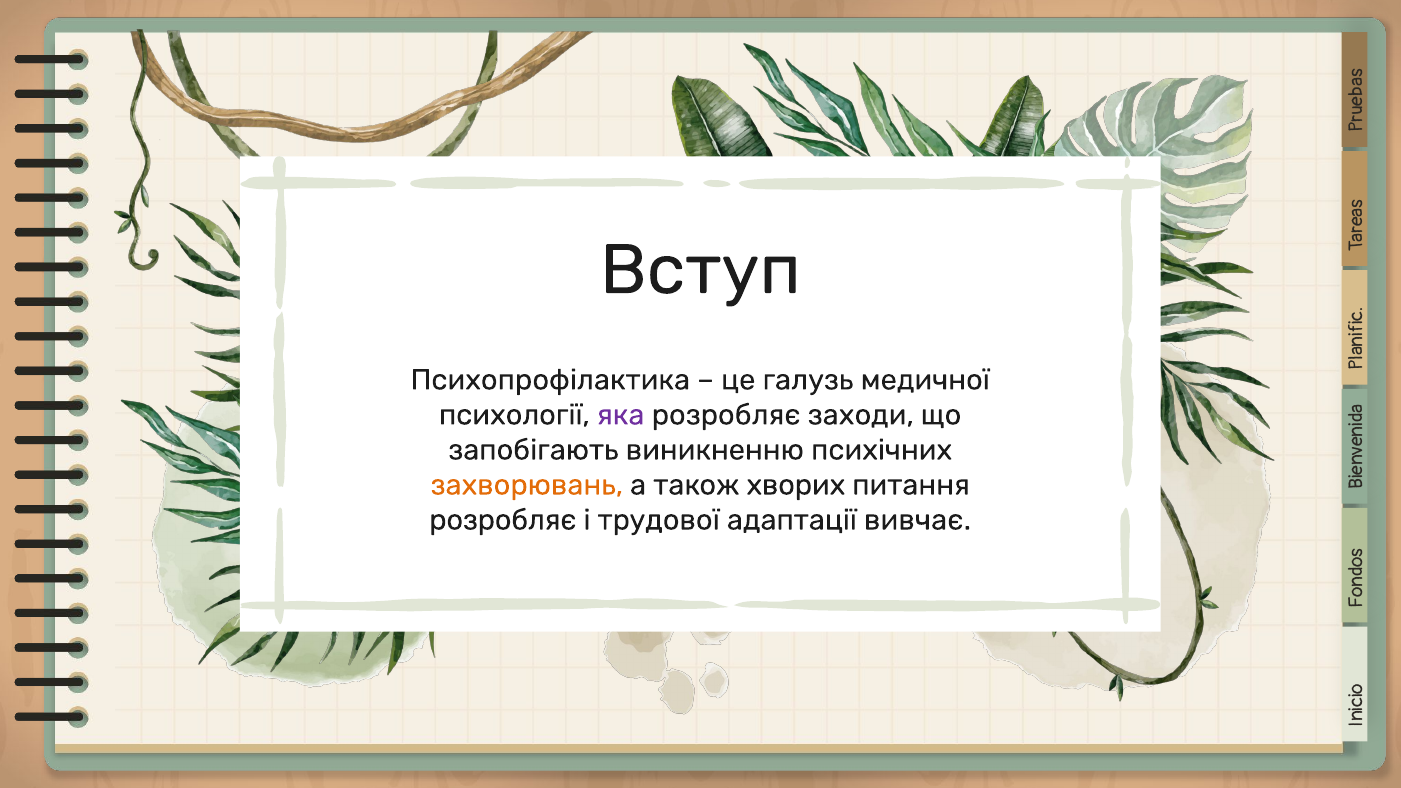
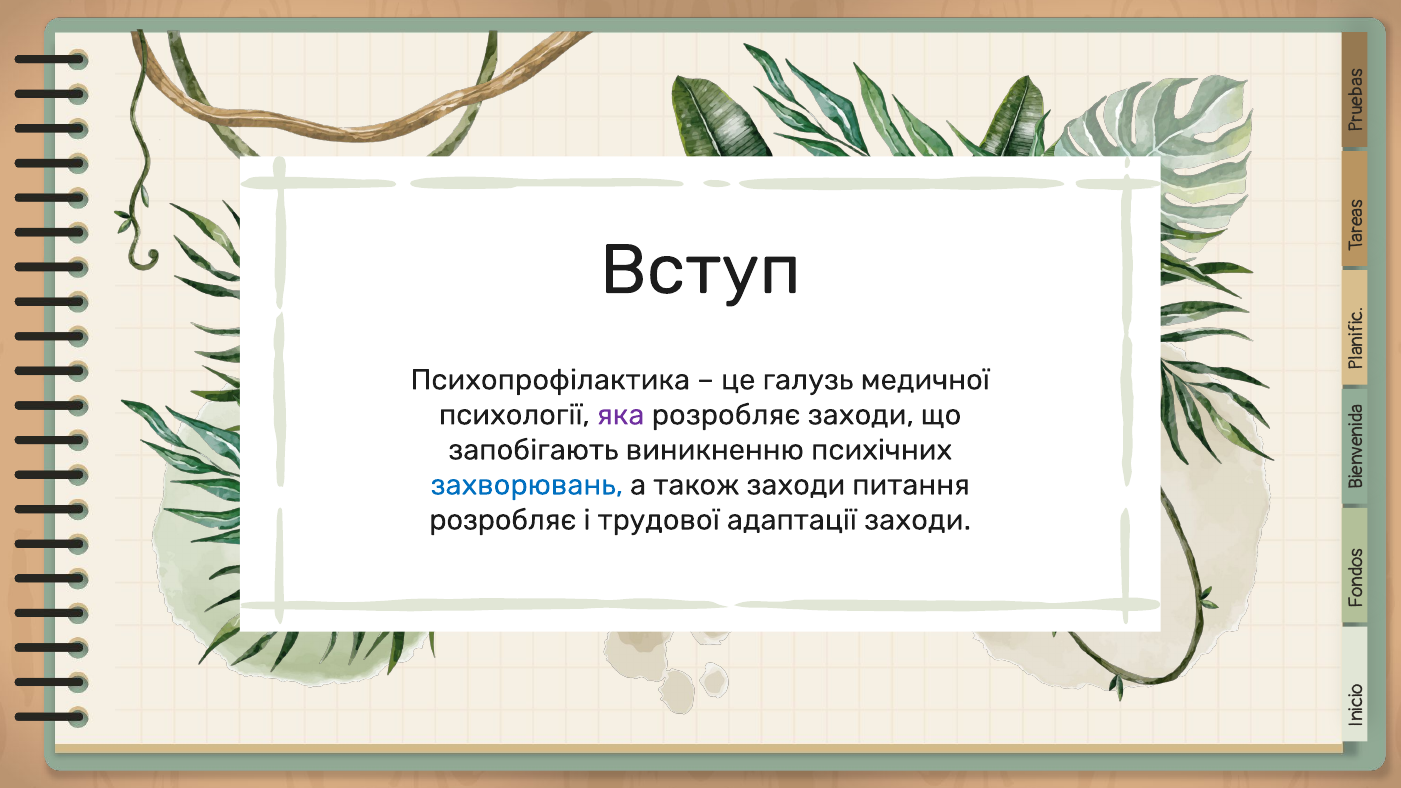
захворювань colour: orange -> blue
також хворих: хворих -> заходи
адаптації вивчає: вивчає -> заходи
